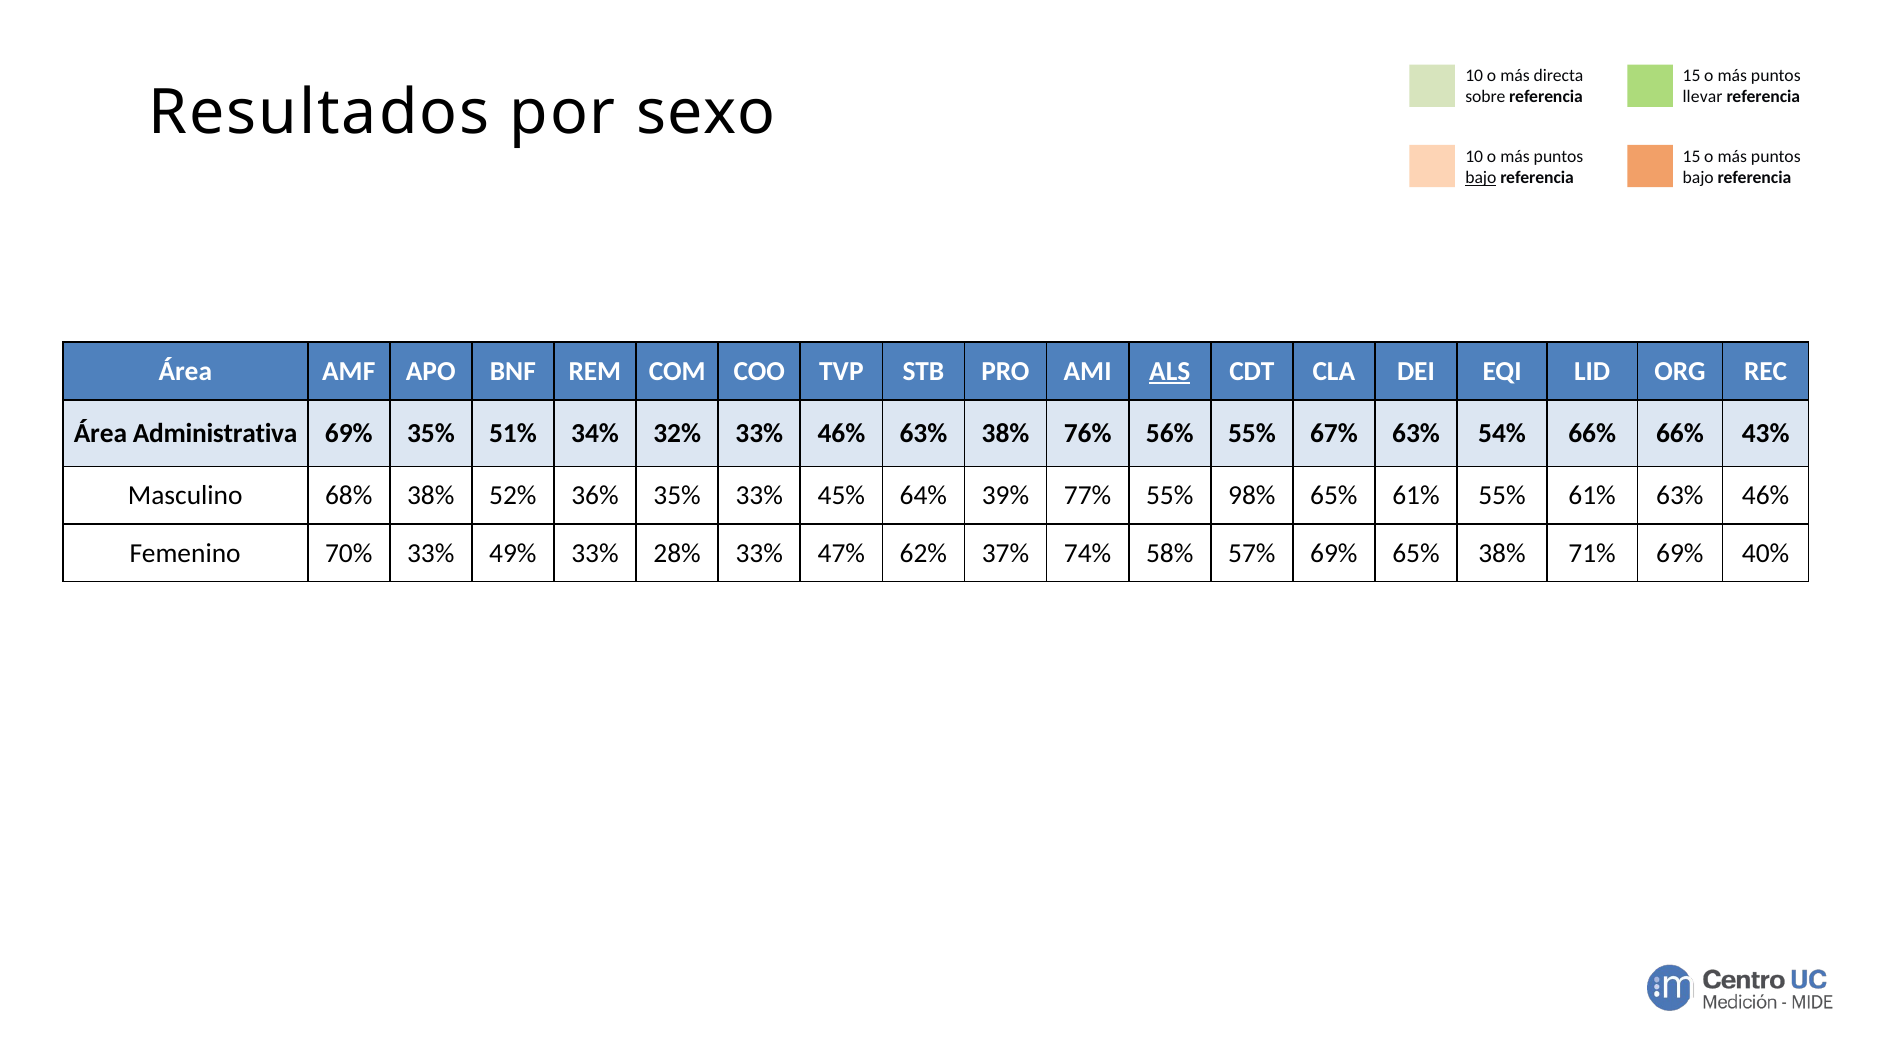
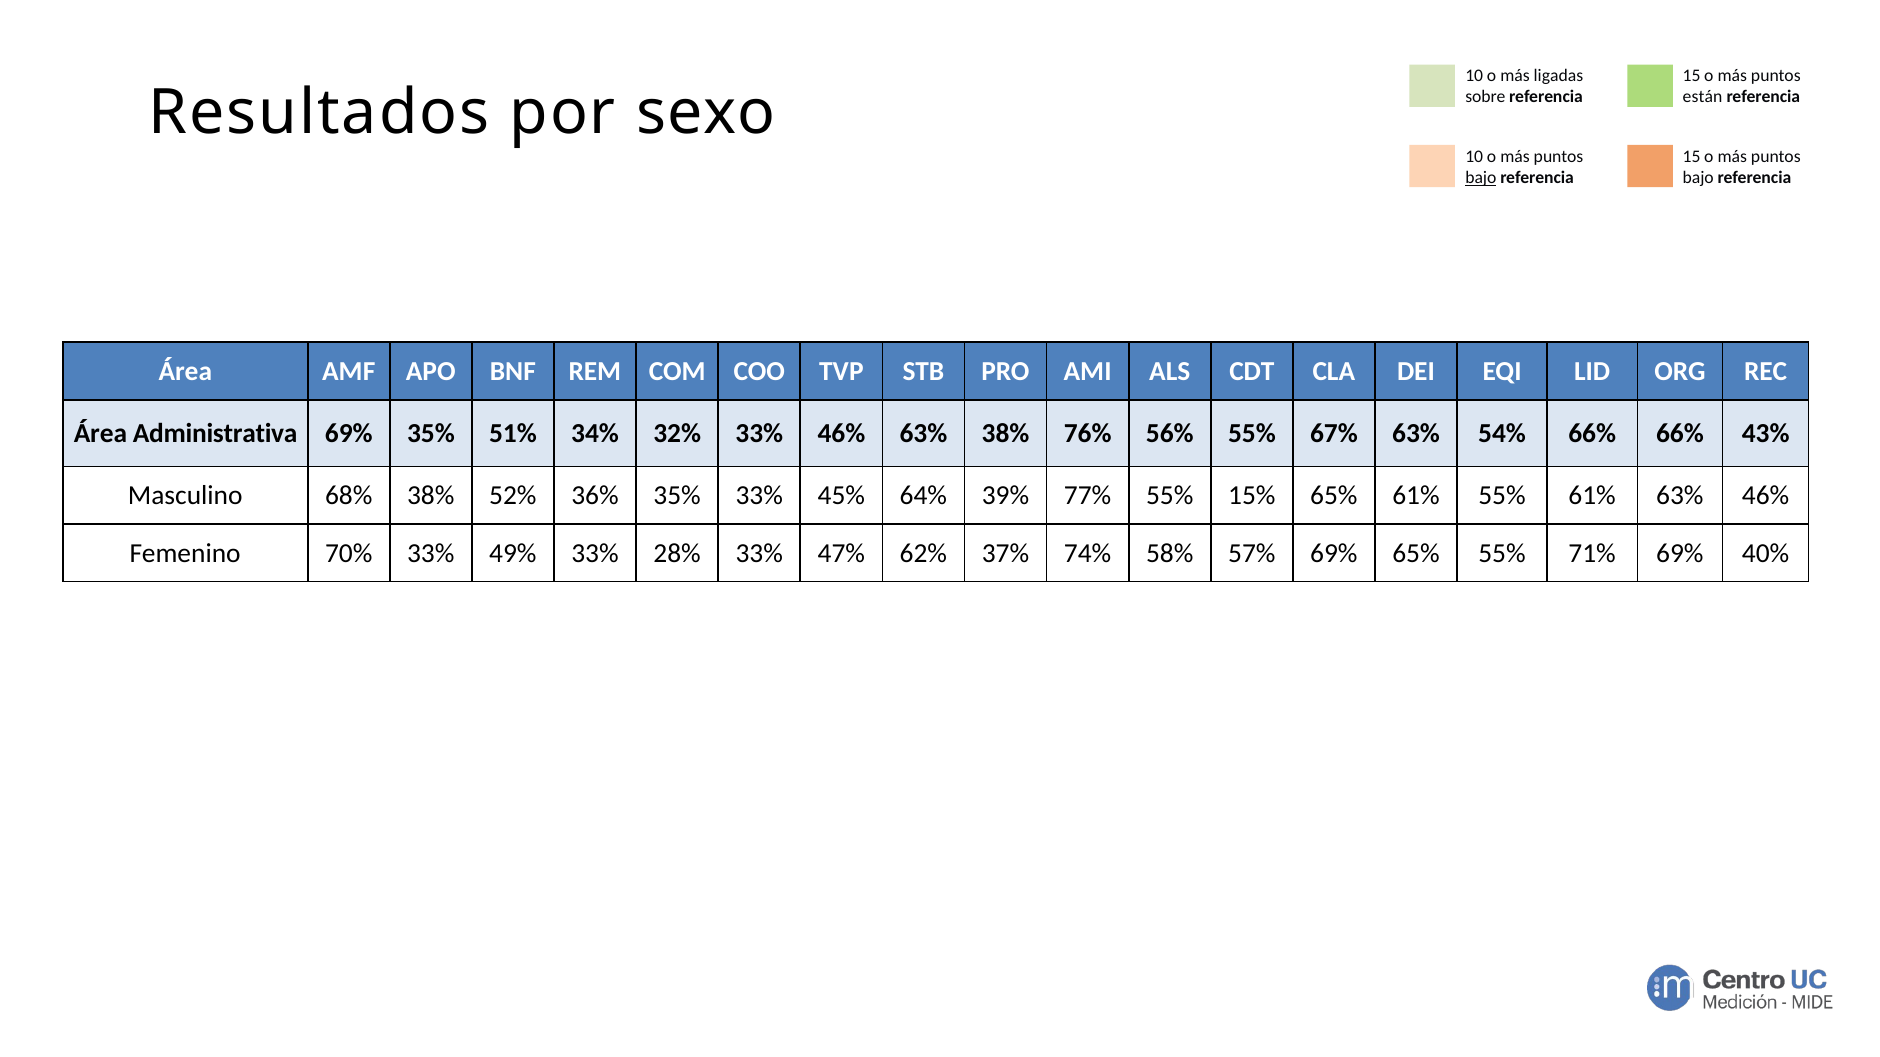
directa: directa -> ligadas
llevar: llevar -> están
ALS underline: present -> none
98%: 98% -> 15%
65% 38%: 38% -> 55%
